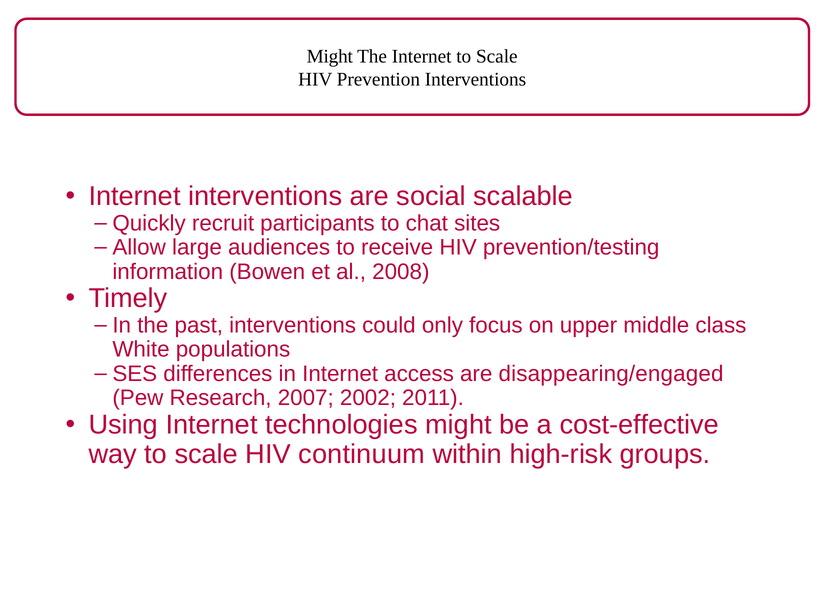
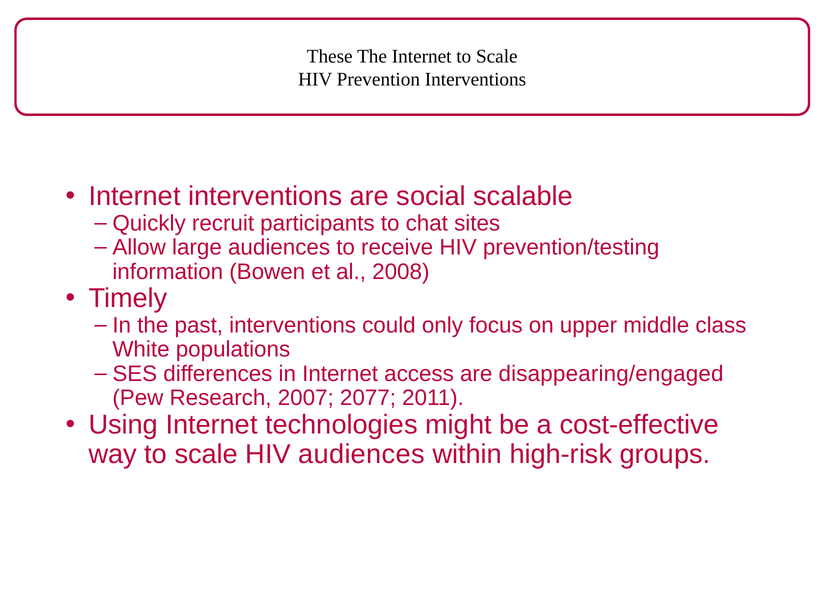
Might at (330, 57): Might -> These
2002: 2002 -> 2077
HIV continuum: continuum -> audiences
